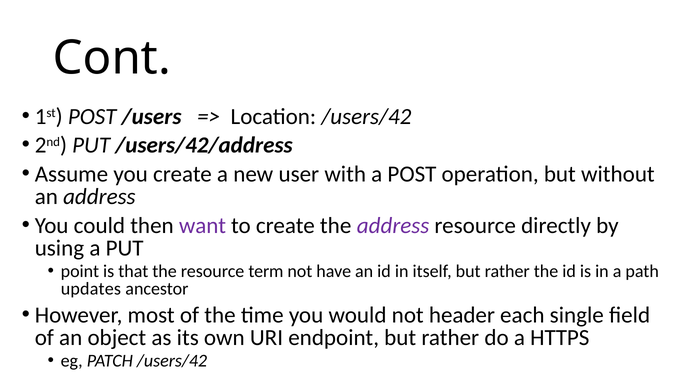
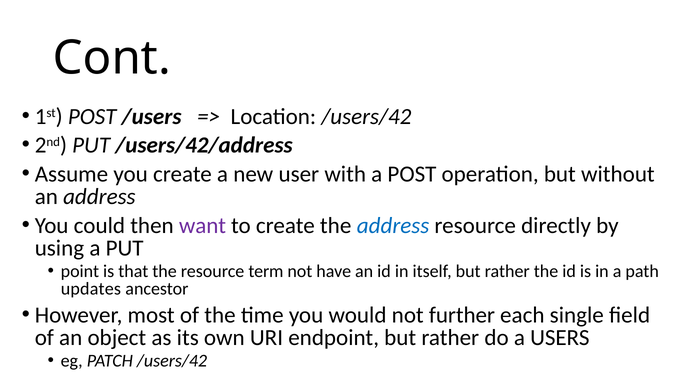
address at (393, 226) colour: purple -> blue
header: header -> further
HTTPS: HTTPS -> USERS
